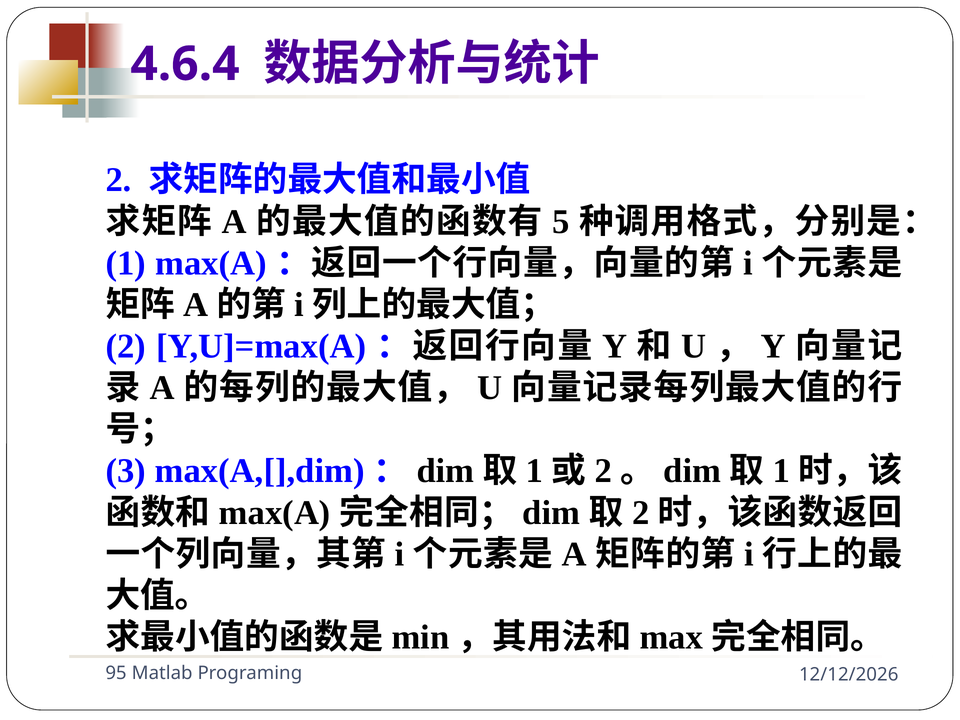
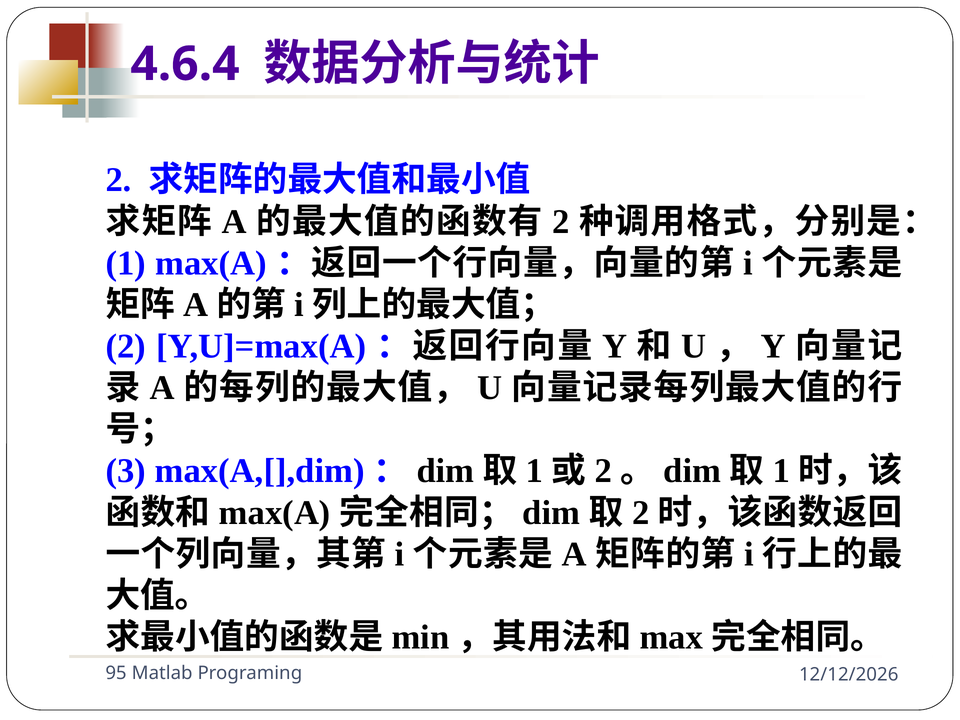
5 at (561, 222): 5 -> 2
